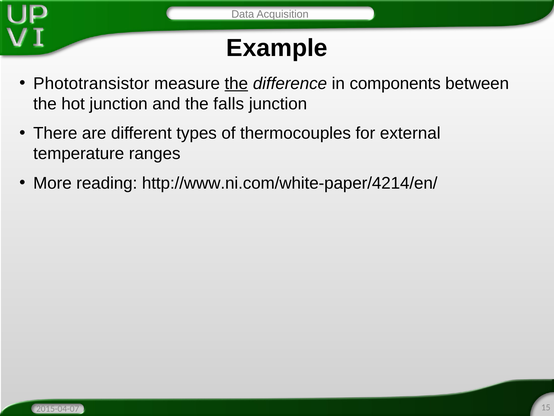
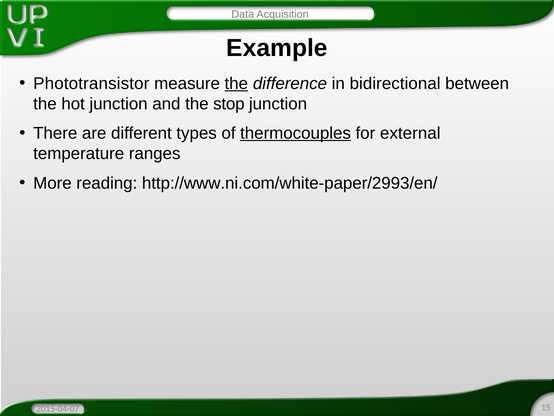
components: components -> bidirectional
falls: falls -> stop
thermocouples underline: none -> present
http://www.ni.com/white-paper/4214/en/: http://www.ni.com/white-paper/4214/en/ -> http://www.ni.com/white-paper/2993/en/
